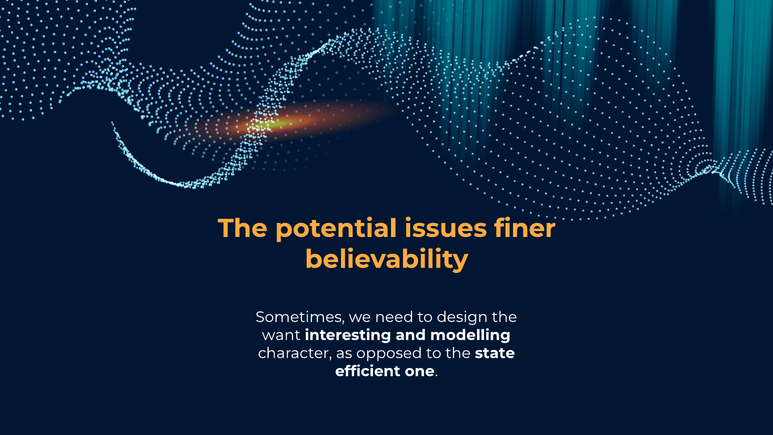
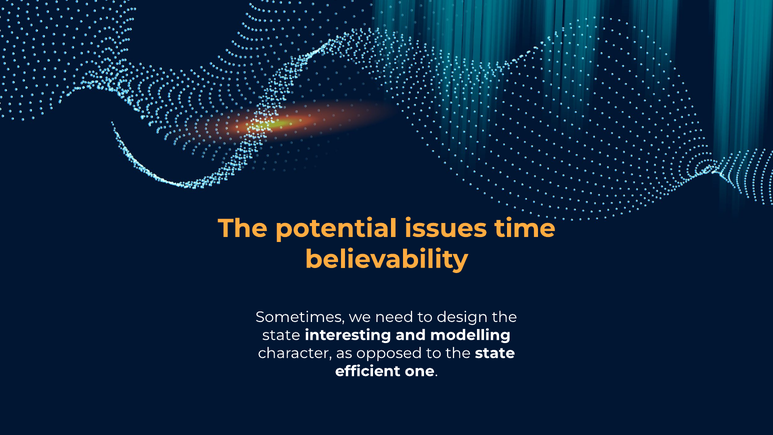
finer: finer -> time
want at (281, 335): want -> state
